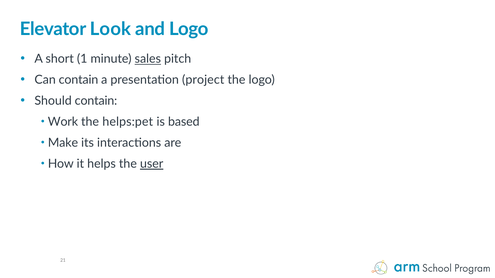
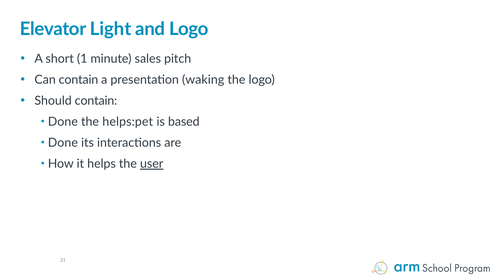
Look: Look -> Light
sales underline: present -> none
project: project -> waking
Work at (63, 122): Work -> Done
Make at (63, 143): Make -> Done
